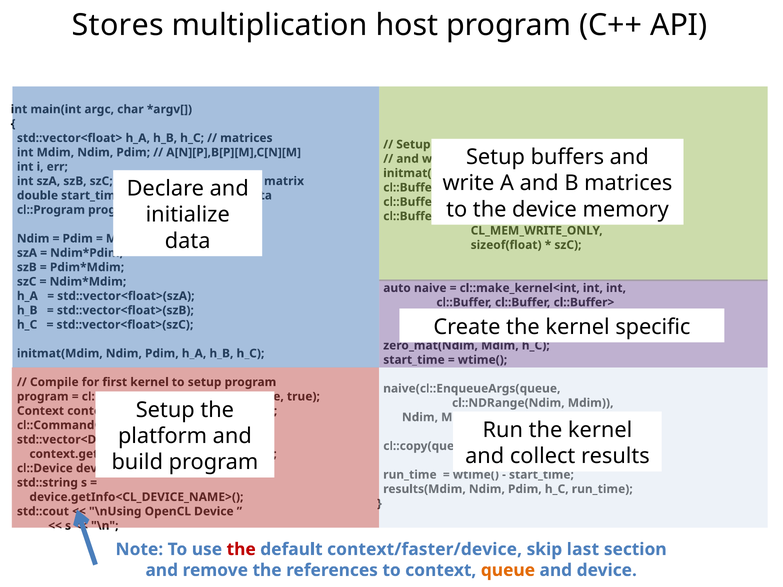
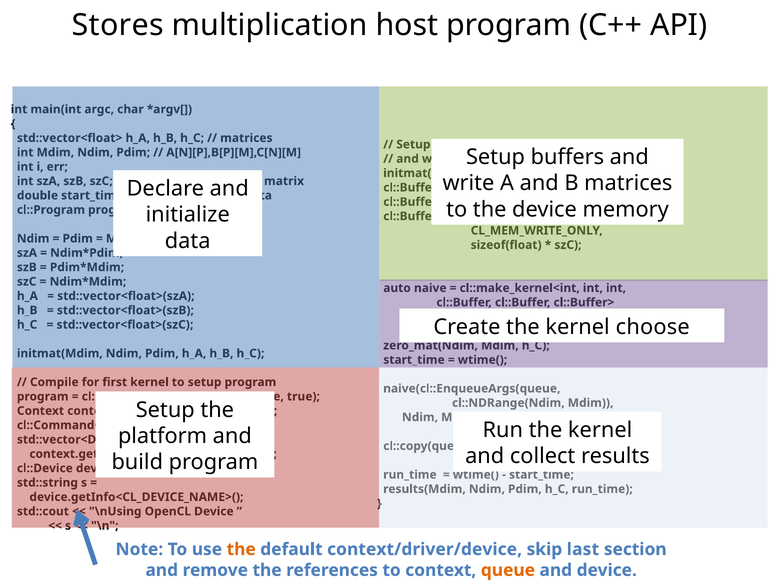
specific: specific -> choose
the at (241, 550) colour: red -> orange
context/faster/device: context/faster/device -> context/driver/device
